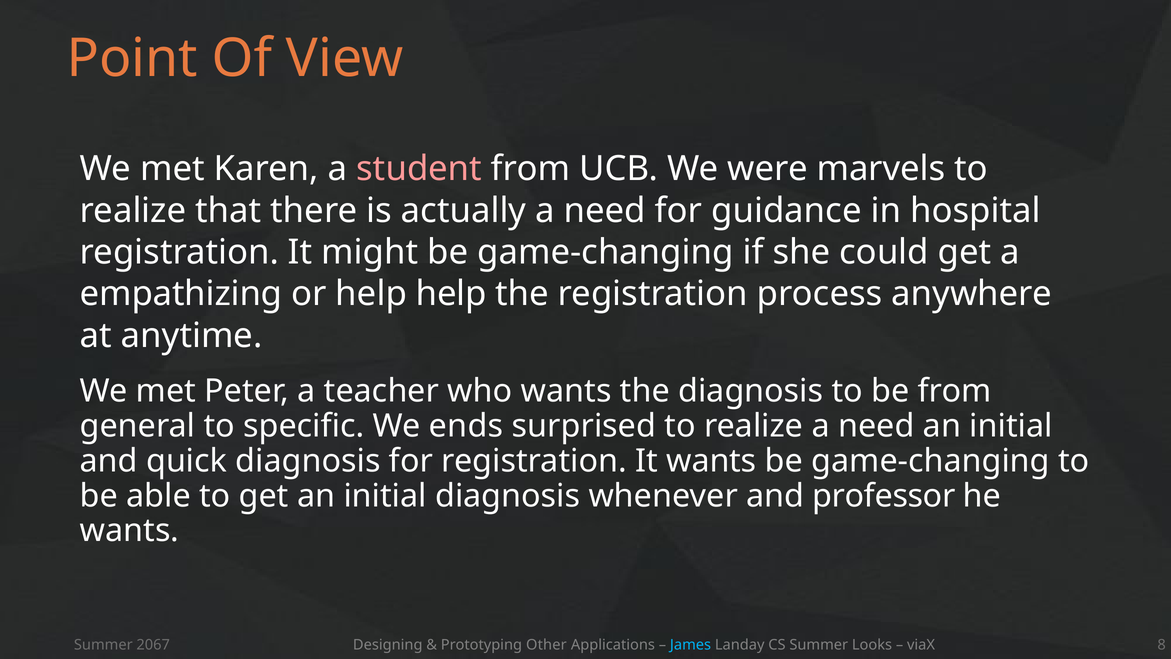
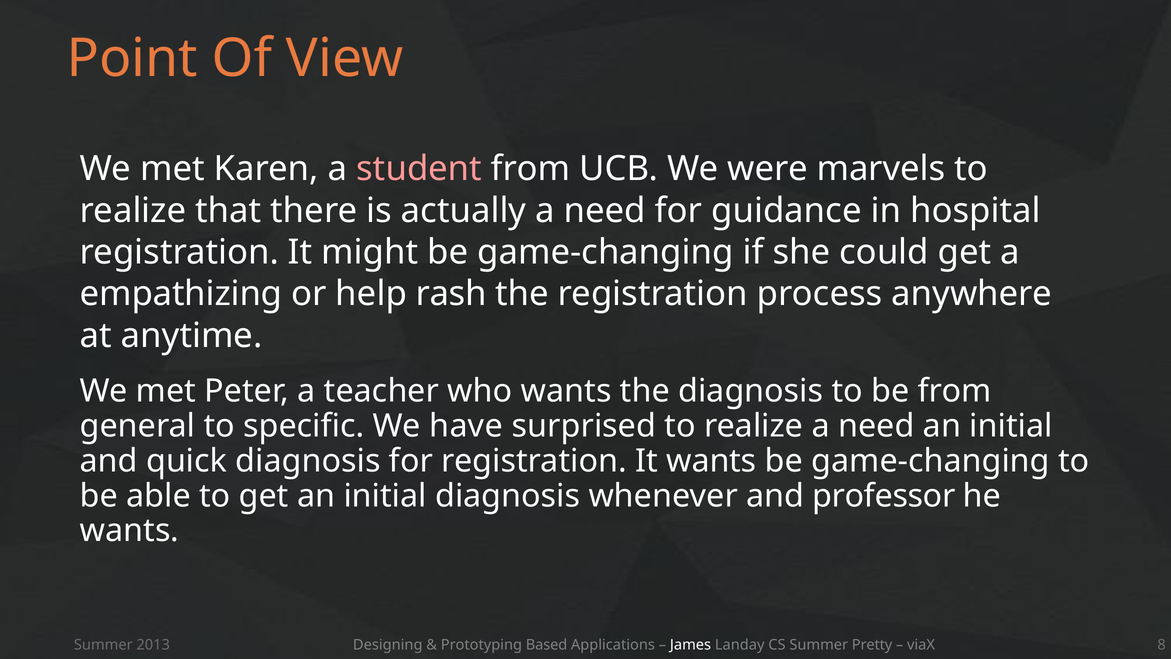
help help: help -> rash
ends: ends -> have
2067: 2067 -> 2013
Other: Other -> Based
James colour: light blue -> white
Looks: Looks -> Pretty
